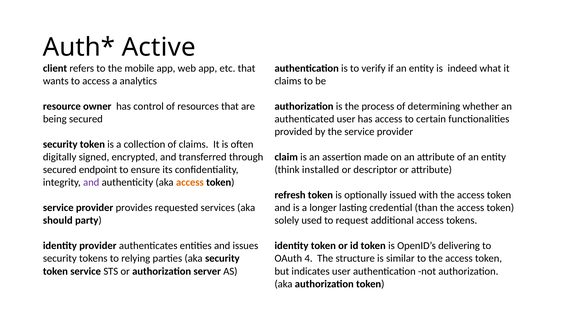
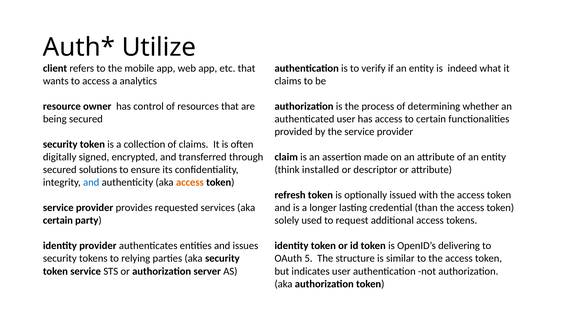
Active: Active -> Utilize
endpoint: endpoint -> solutions
and at (91, 183) colour: purple -> blue
should at (58, 221): should -> certain
4: 4 -> 5
